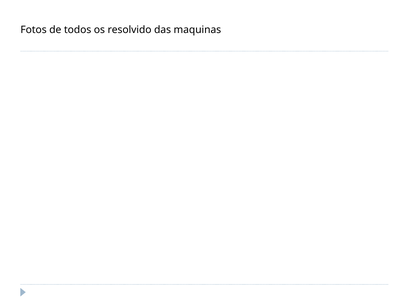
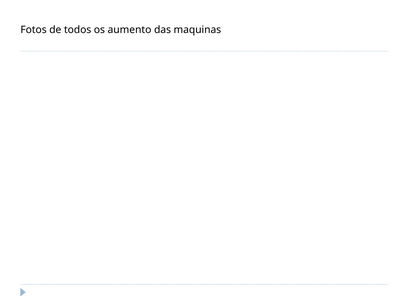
resolvido: resolvido -> aumento
